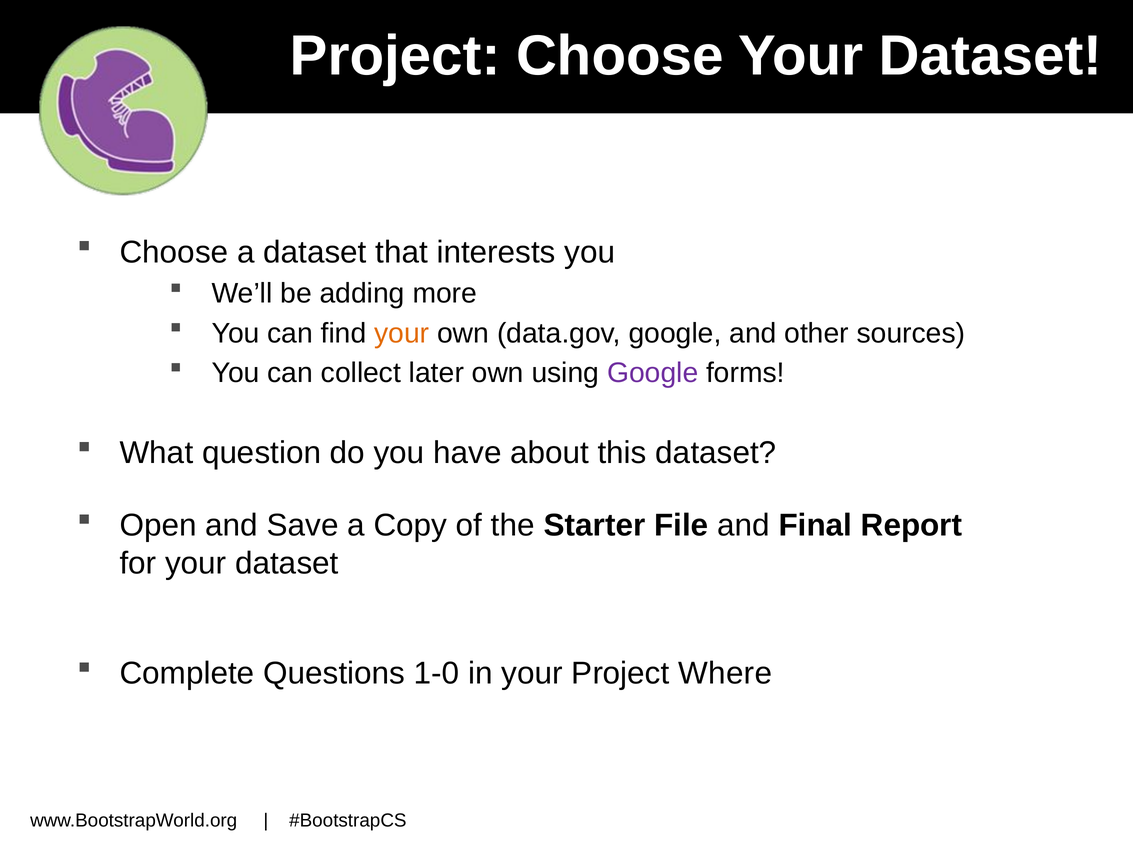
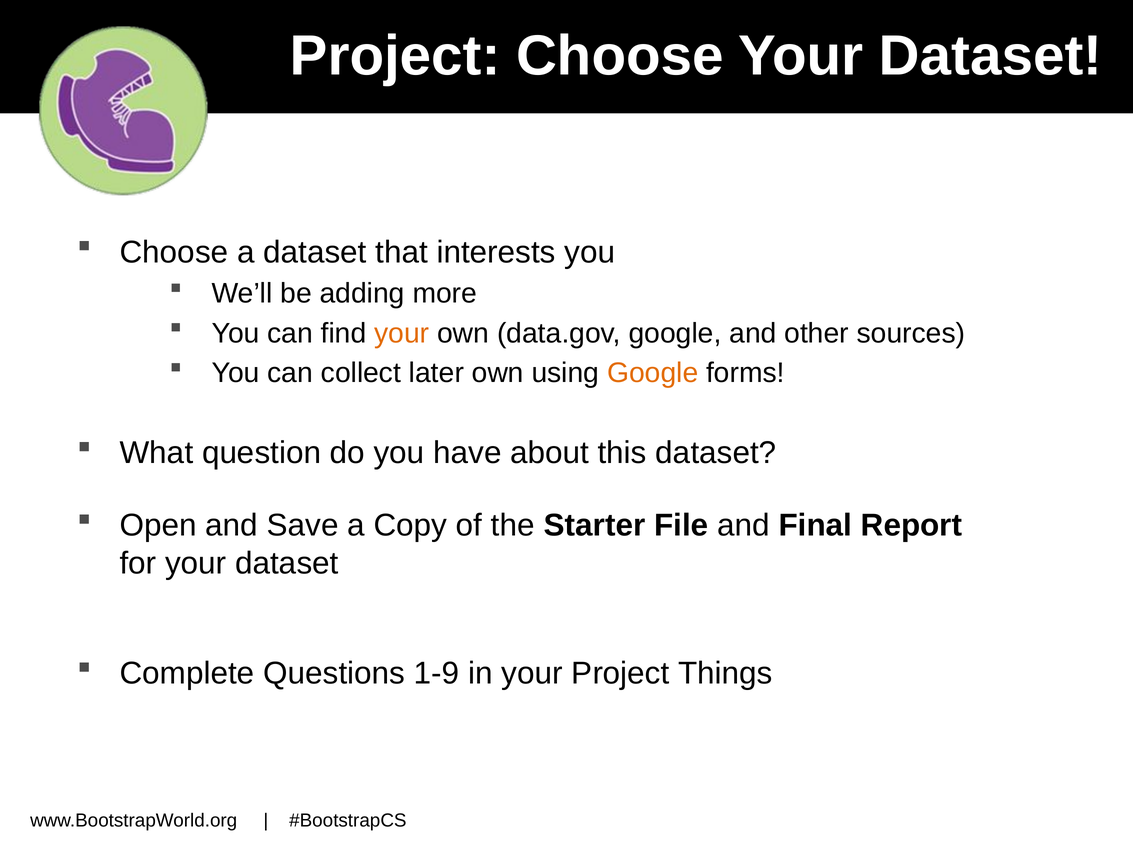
Google at (653, 373) colour: purple -> orange
1-0: 1-0 -> 1-9
Where: Where -> Things
